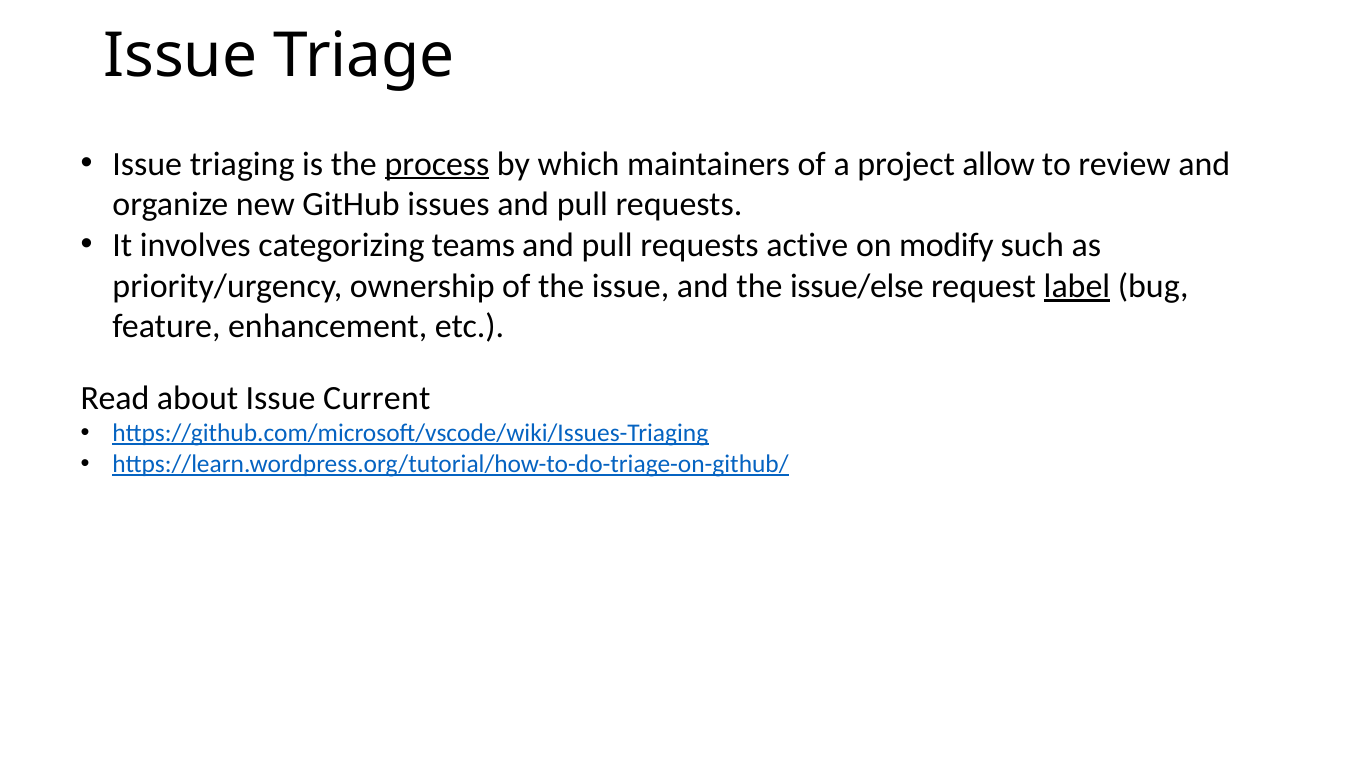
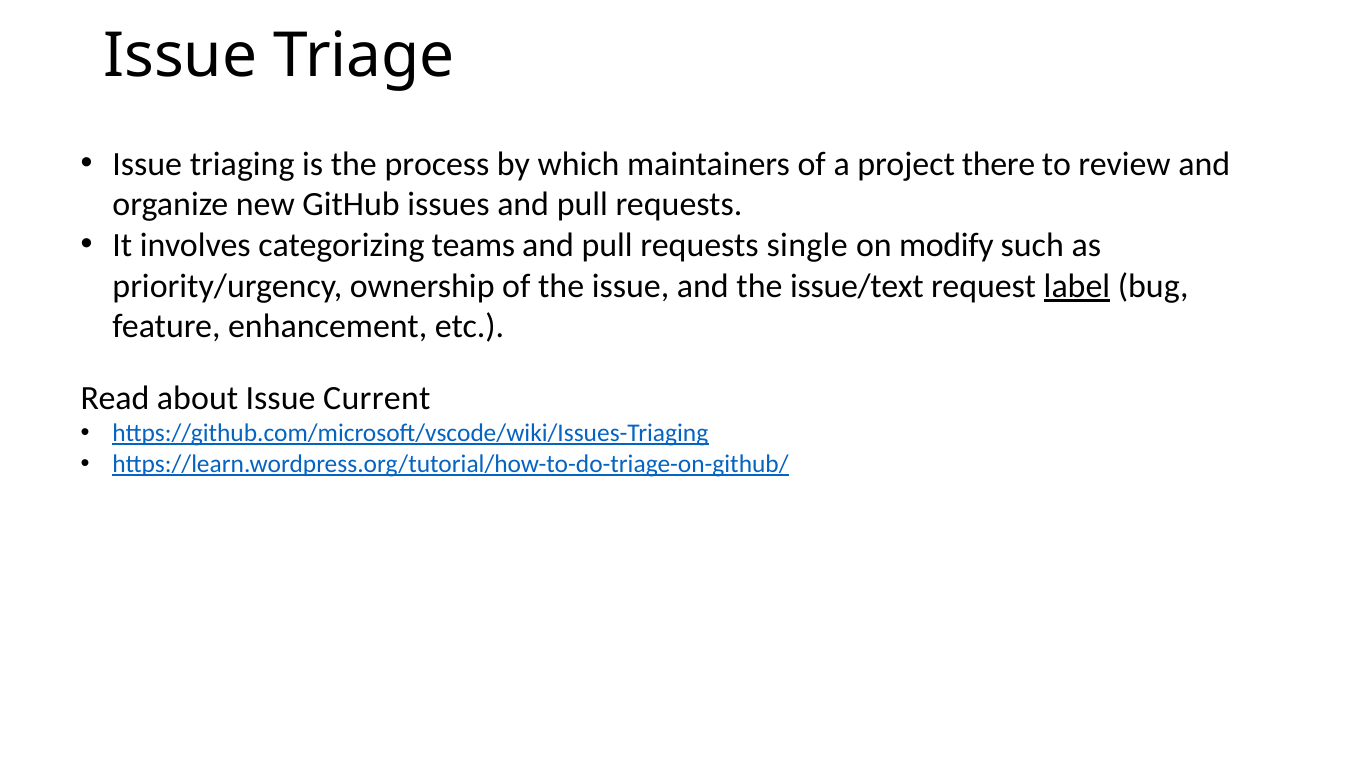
process underline: present -> none
allow: allow -> there
active: active -> single
issue/else: issue/else -> issue/text
